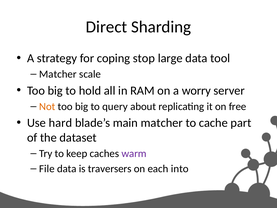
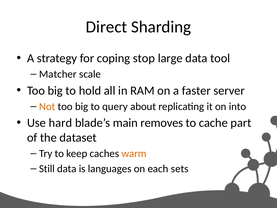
worry: worry -> faster
free: free -> into
main matcher: matcher -> removes
warm colour: purple -> orange
File: File -> Still
traversers: traversers -> languages
into: into -> sets
